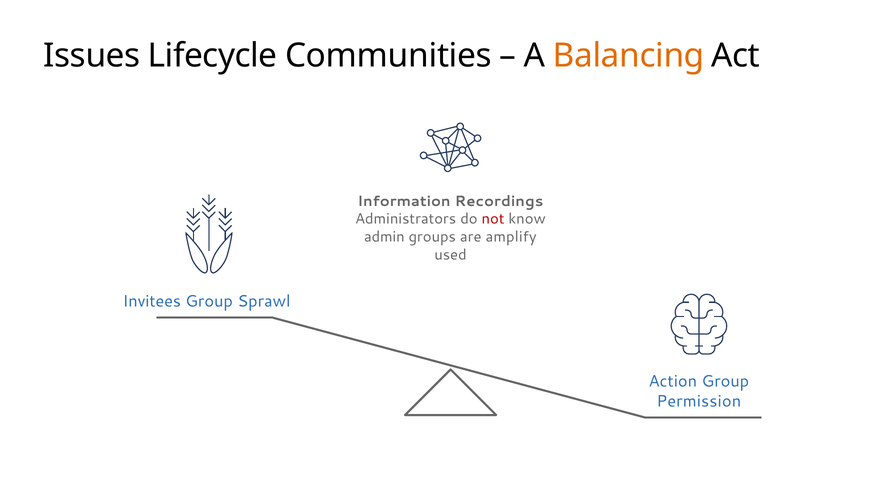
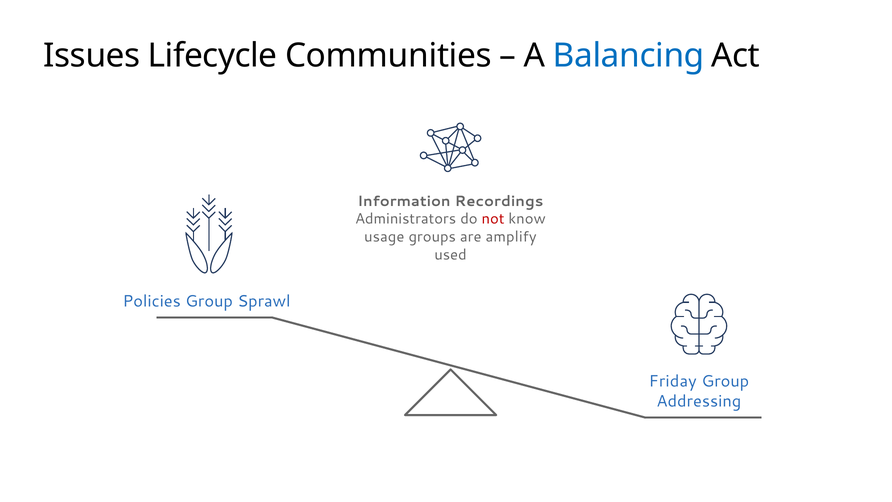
Balancing colour: orange -> blue
admin: admin -> usage
Invitees: Invitees -> Policies
Action: Action -> Friday
Permission: Permission -> Addressing
